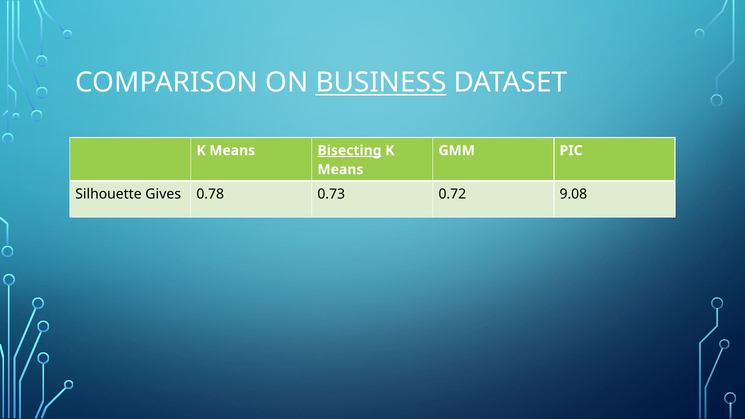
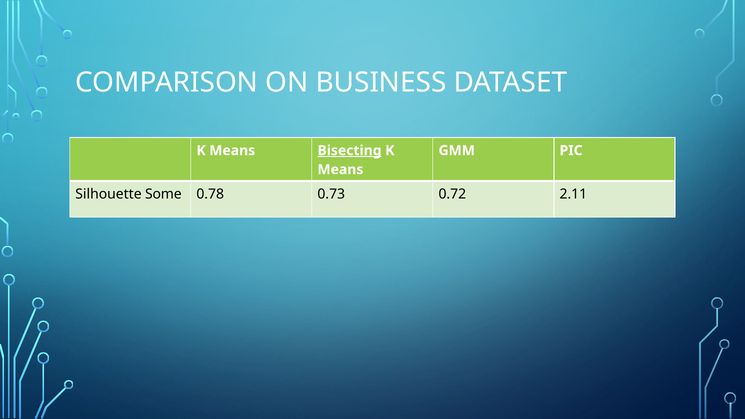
BUSINESS underline: present -> none
Gives: Gives -> Some
9.08: 9.08 -> 2.11
